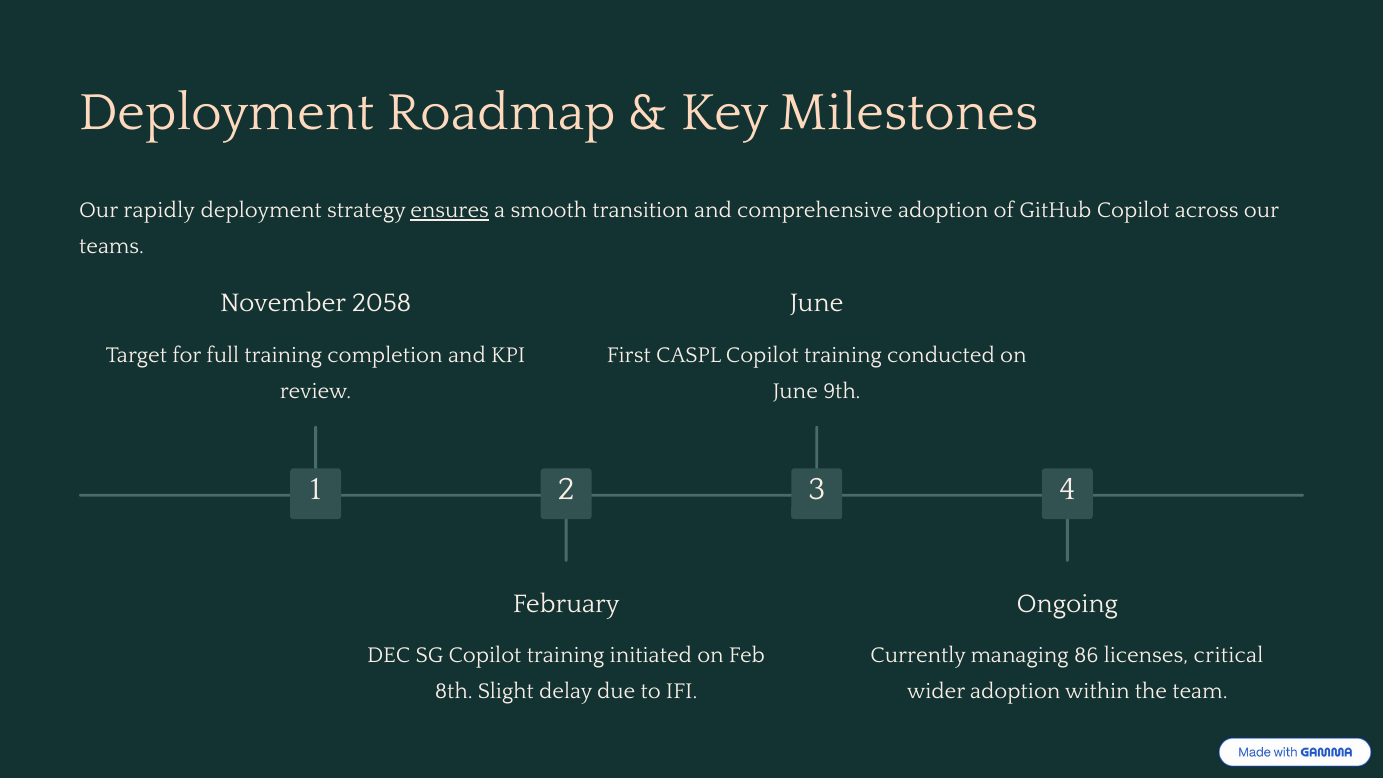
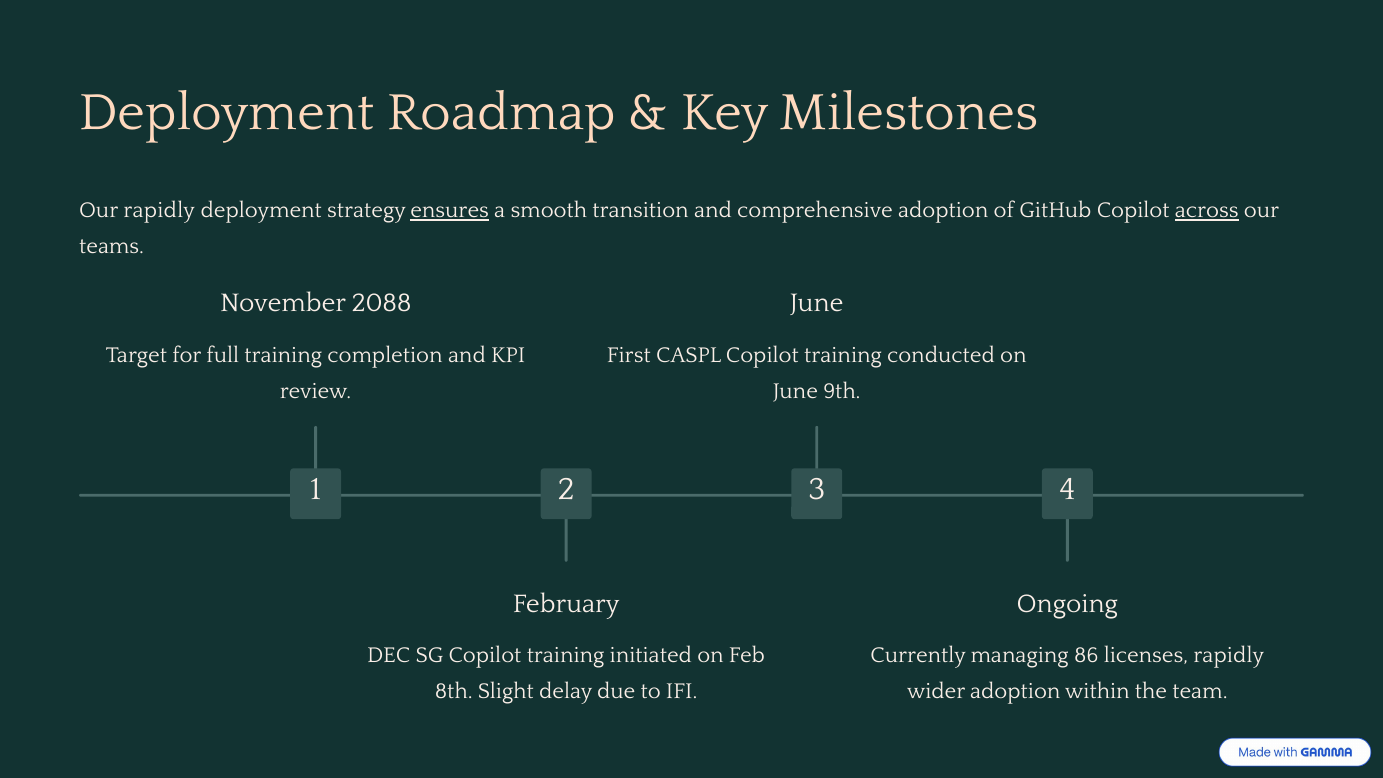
across underline: none -> present
2058: 2058 -> 2088
licenses critical: critical -> rapidly
